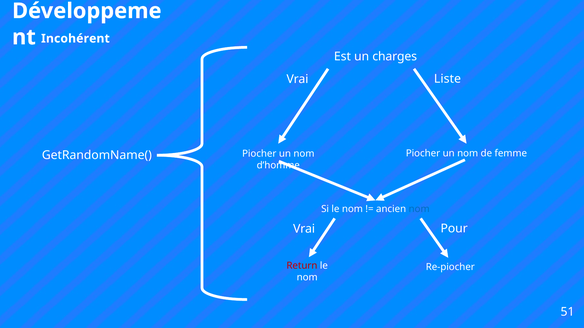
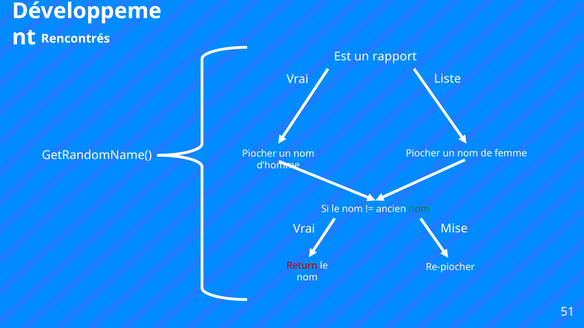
Incohérent: Incohérent -> Rencontrés
charges: charges -> rapport
nom at (419, 209) colour: blue -> green
Pour: Pour -> Mise
